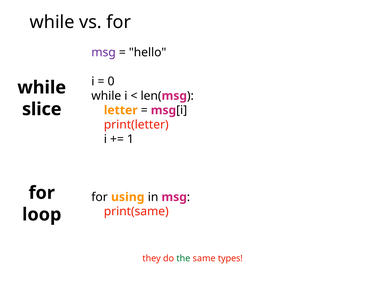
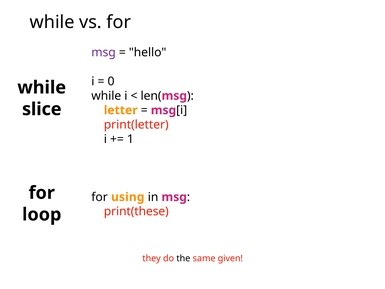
print(same: print(same -> print(these
the colour: green -> black
types: types -> given
